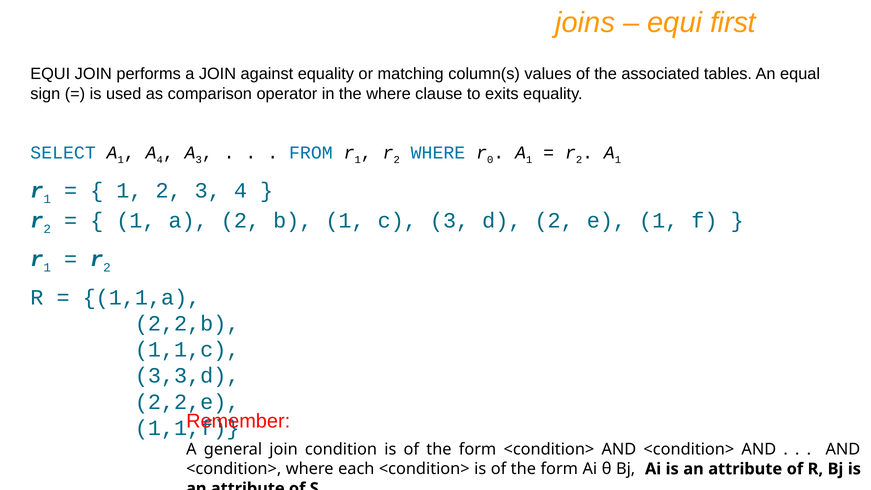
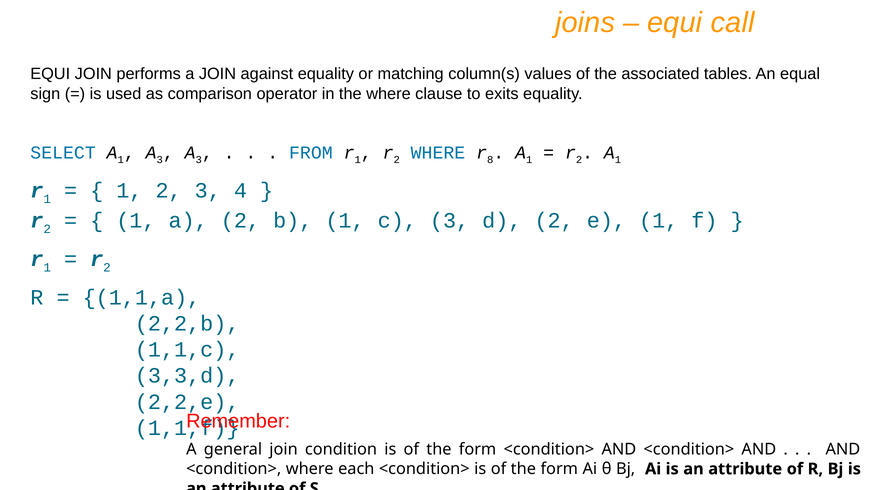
first: first -> call
4 at (160, 160): 4 -> 3
0: 0 -> 8
